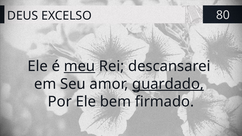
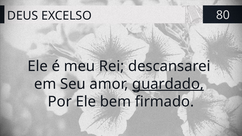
meu underline: present -> none
